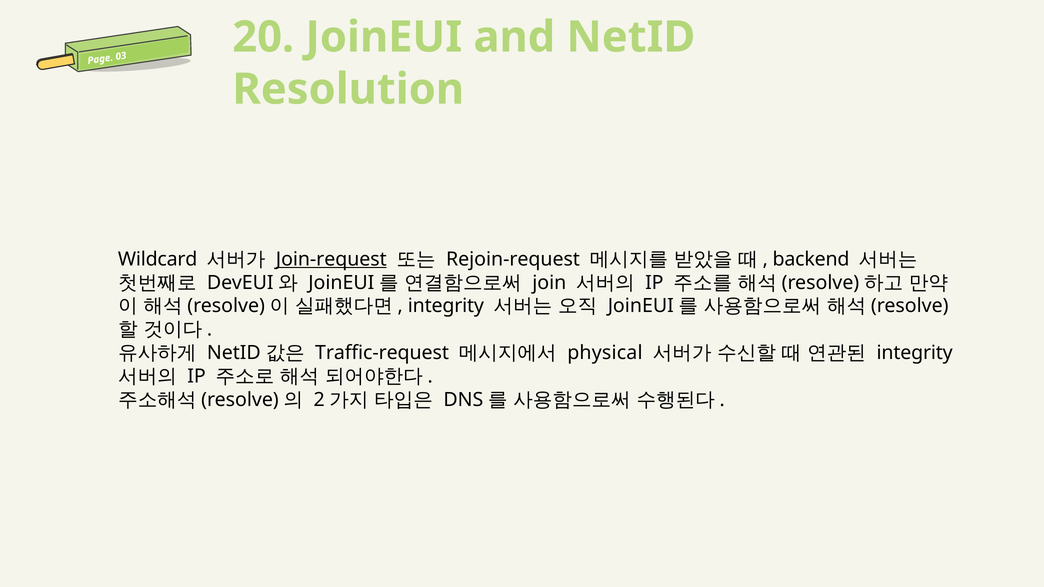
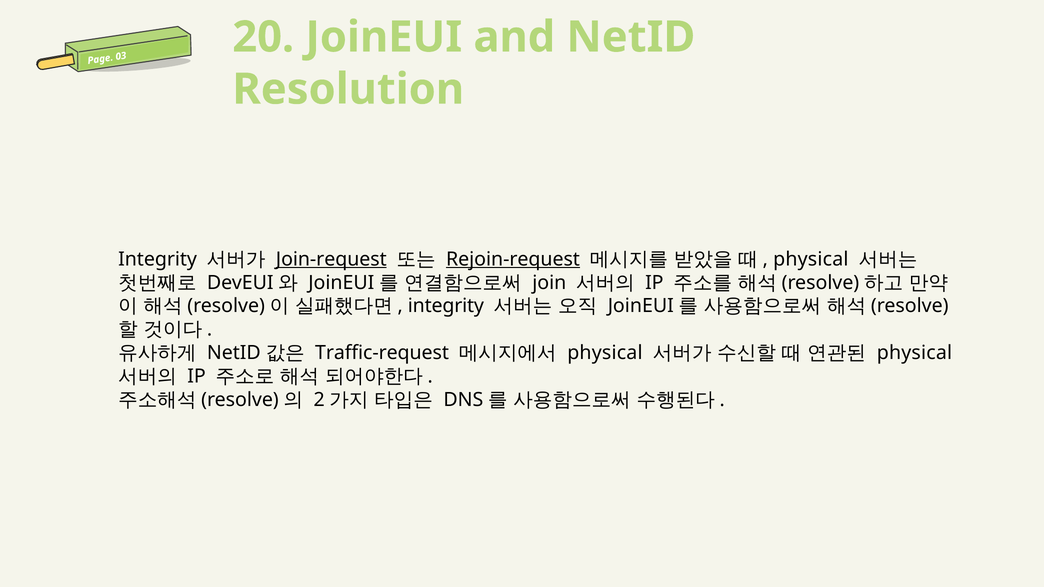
Wildcard at (158, 259): Wildcard -> Integrity
Rejoin-request underline: none -> present
backend at (811, 259): backend -> physical
integrity at (915, 353): integrity -> physical
